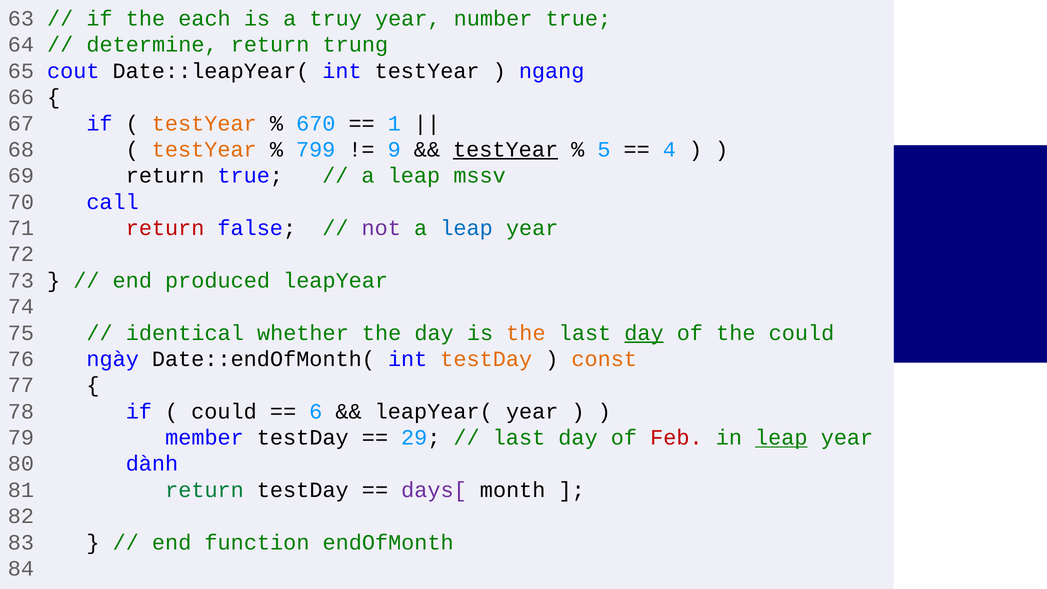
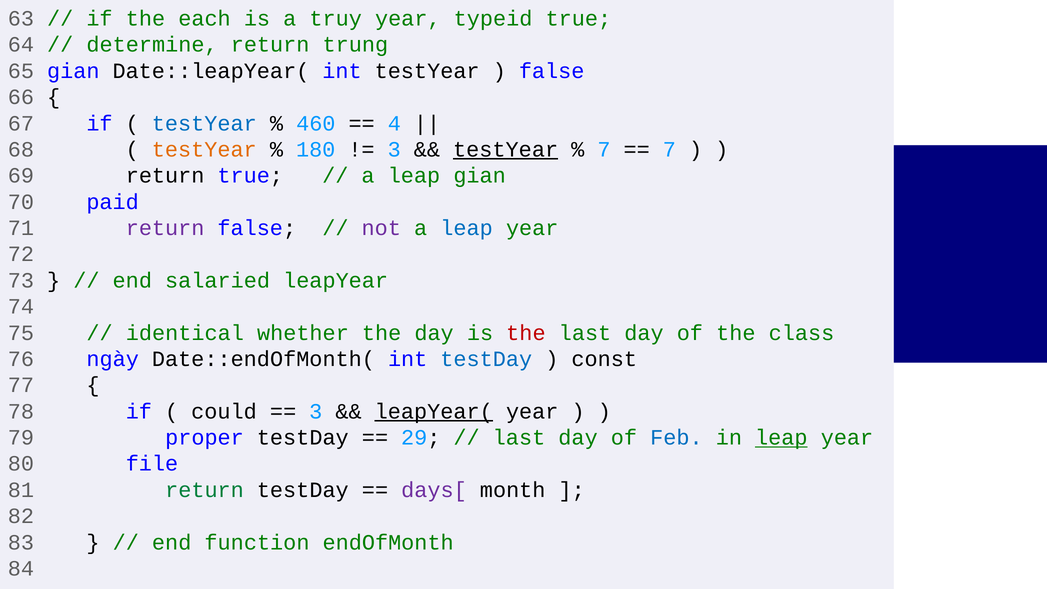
number: number -> typeid
65 cout: cout -> gian
ngang at (552, 71): ngang -> false
testYear at (204, 123) colour: orange -> blue
670: 670 -> 460
1: 1 -> 4
799: 799 -> 180
9 at (394, 149): 9 -> 3
5 at (604, 149): 5 -> 7
4 at (669, 149): 4 -> 7
leap mssv: mssv -> gian
call: call -> paid
return at (165, 228) colour: red -> purple
produced: produced -> salaried
the at (526, 333) colour: orange -> red
day at (644, 333) underline: present -> none
the could: could -> class
testDay at (486, 359) colour: orange -> blue
const colour: orange -> black
6 at (316, 411): 6 -> 3
leapYear( underline: none -> present
member: member -> proper
Feb colour: red -> blue
dành: dành -> file
